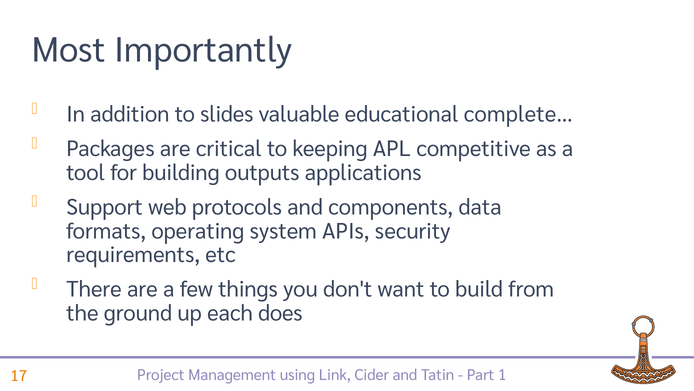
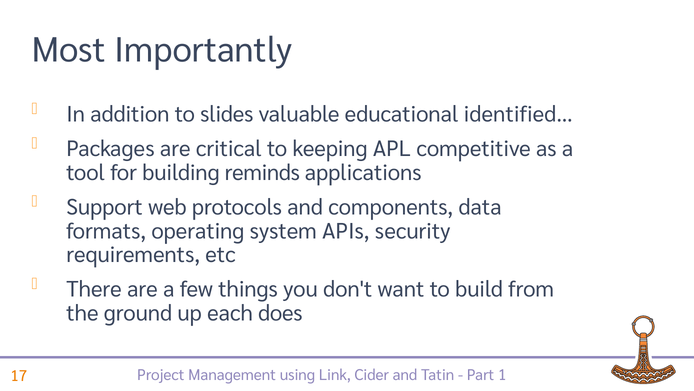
complete…: complete… -> identified…
outputs: outputs -> reminds
